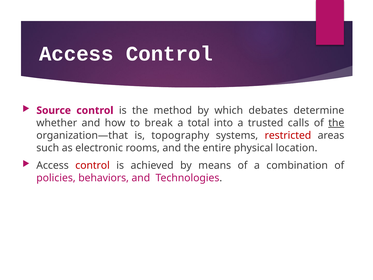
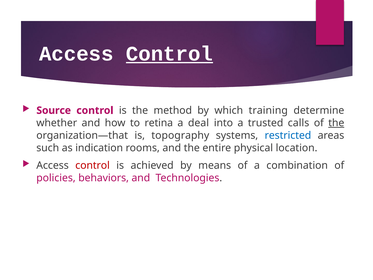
Control at (169, 54) underline: none -> present
debates: debates -> training
break: break -> retina
total: total -> deal
restricted colour: red -> blue
electronic: electronic -> indication
